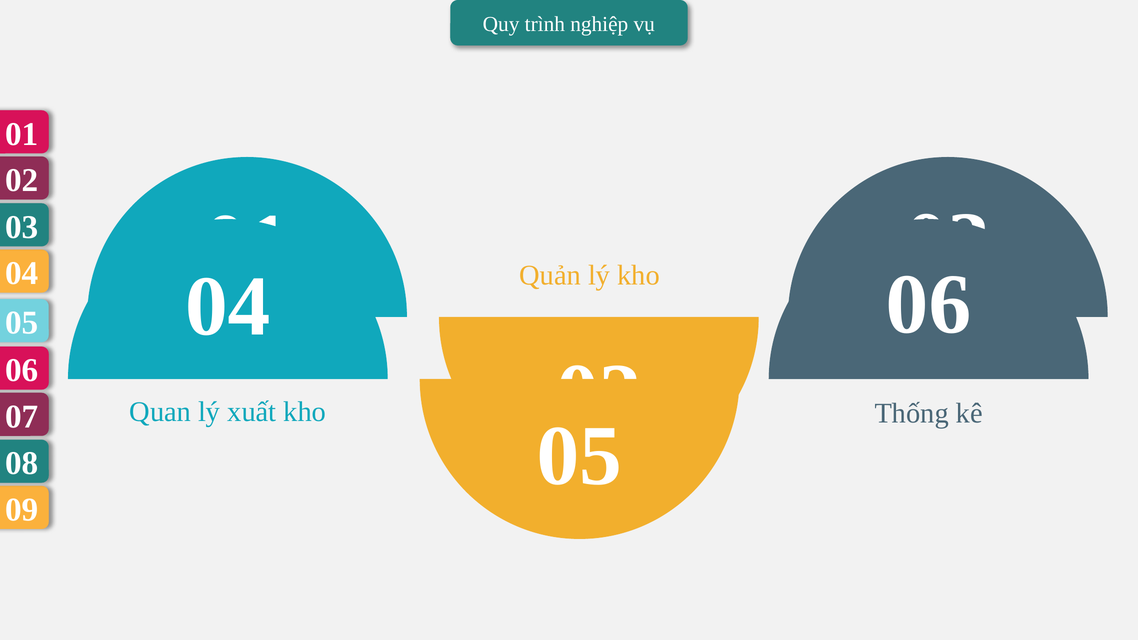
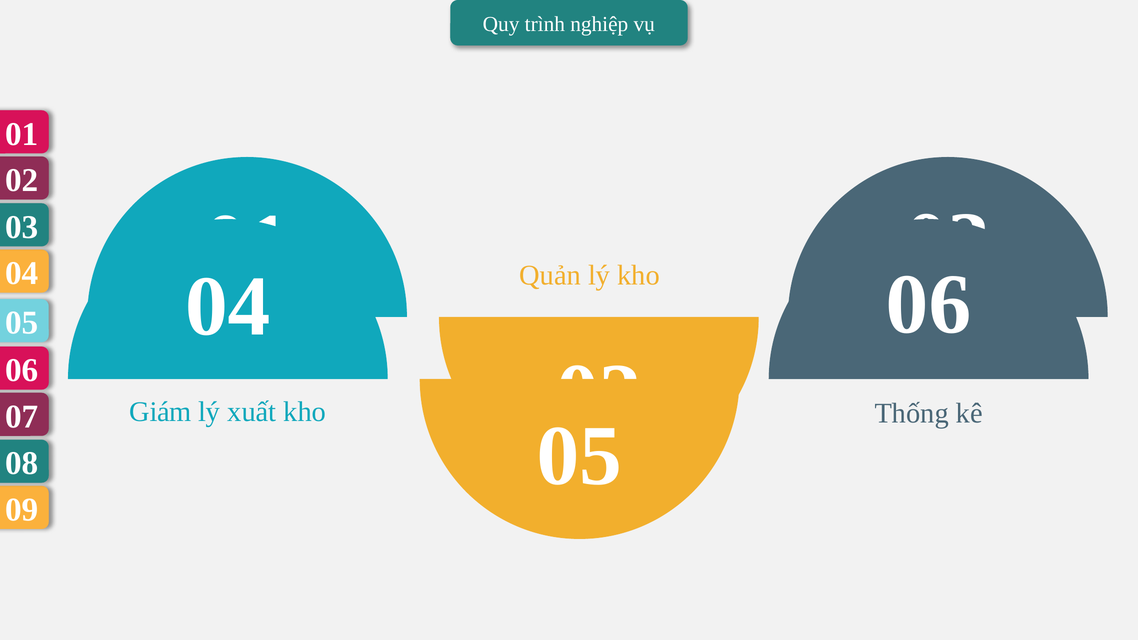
Quan: Quan -> Giám
